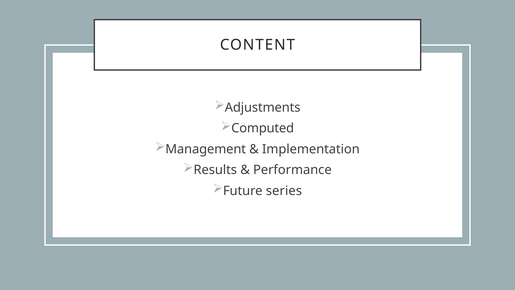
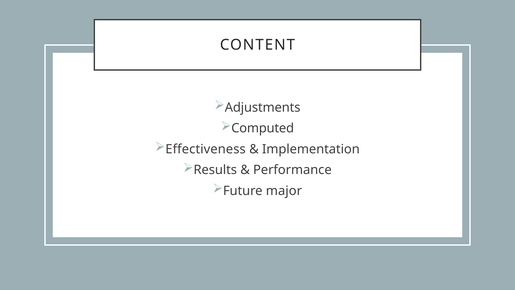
Management: Management -> Effectiveness
series: series -> major
